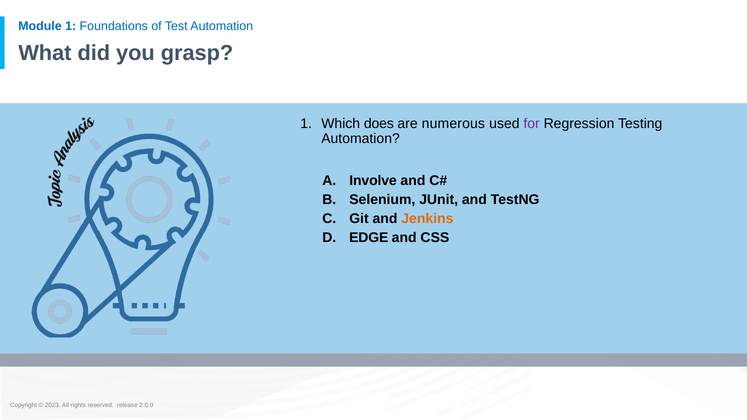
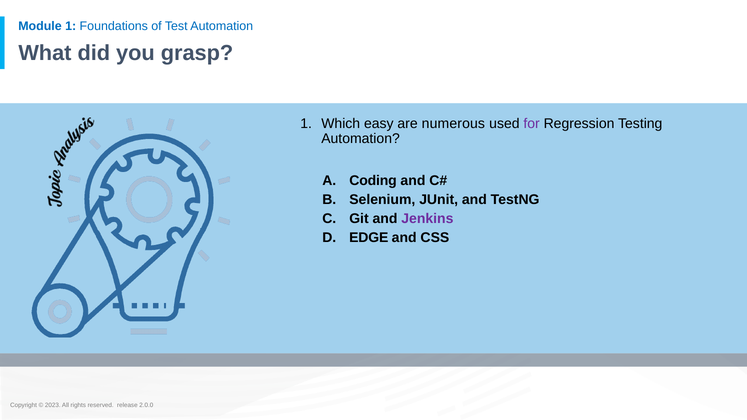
does: does -> easy
Involve: Involve -> Coding
Jenkins colour: orange -> purple
